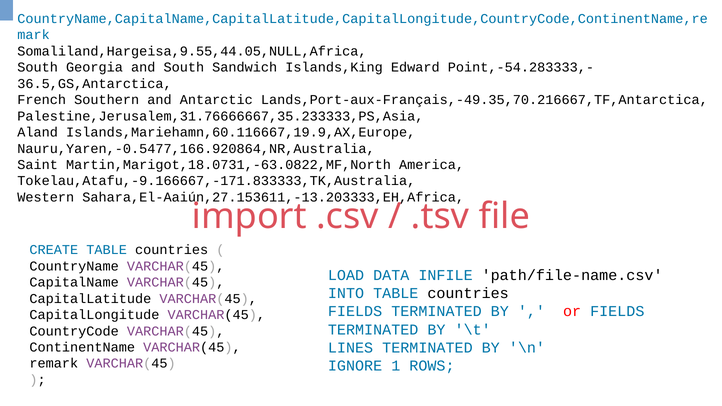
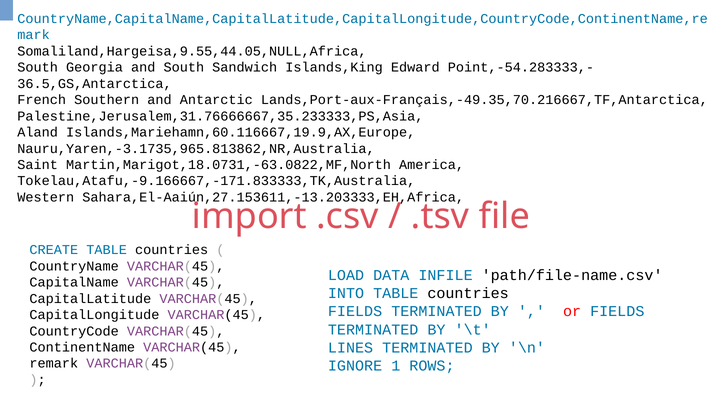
Nauru,Yaren,-0.5477,166.920864,NR,Australia: Nauru,Yaren,-0.5477,166.920864,NR,Australia -> Nauru,Yaren,-3.1735,965.813862,NR,Australia
